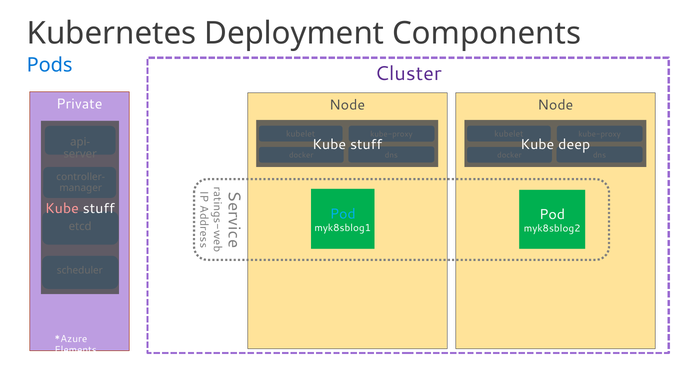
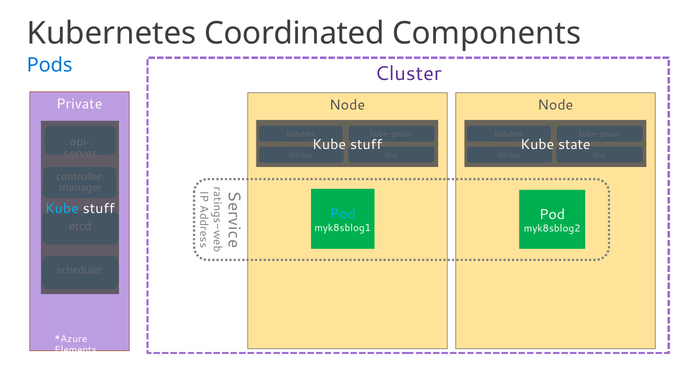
Deployment: Deployment -> Coordinated
deep: deep -> state
Kube at (62, 208) colour: pink -> light blue
